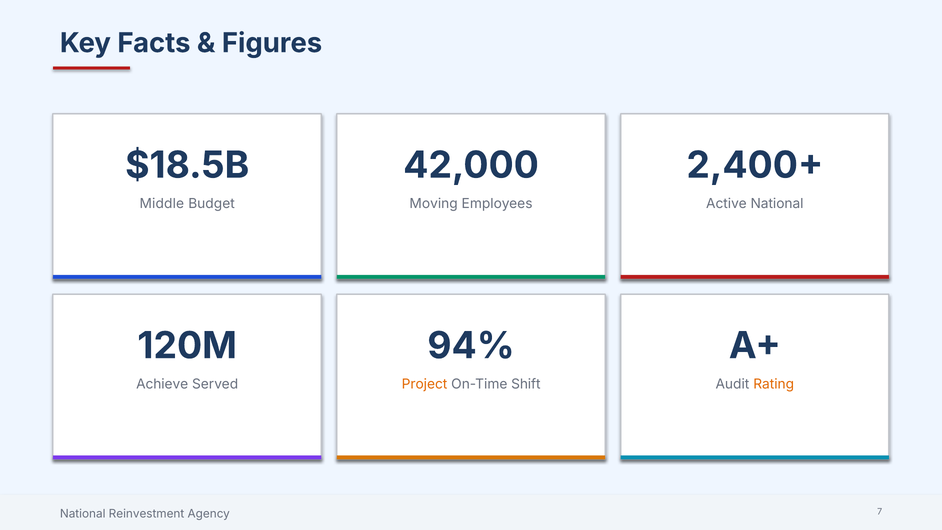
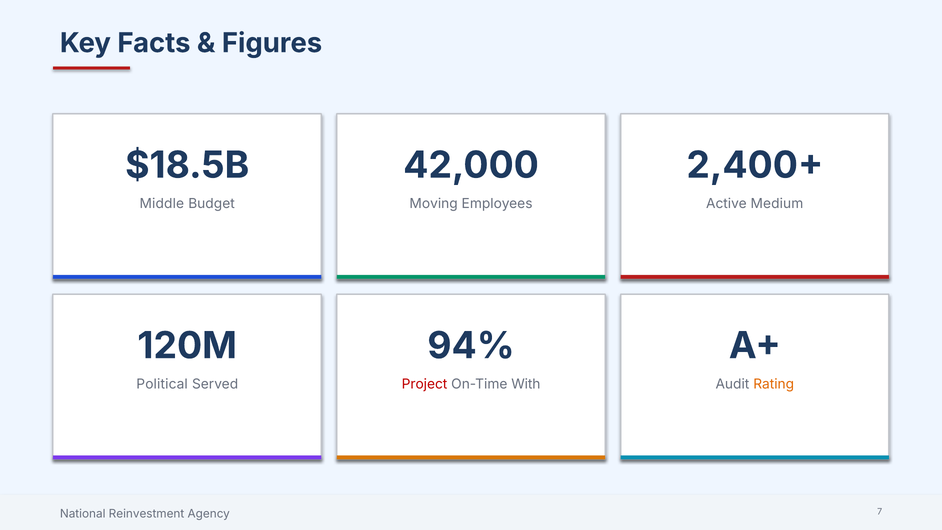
Active National: National -> Medium
Achieve: Achieve -> Political
Project colour: orange -> red
Shift: Shift -> With
